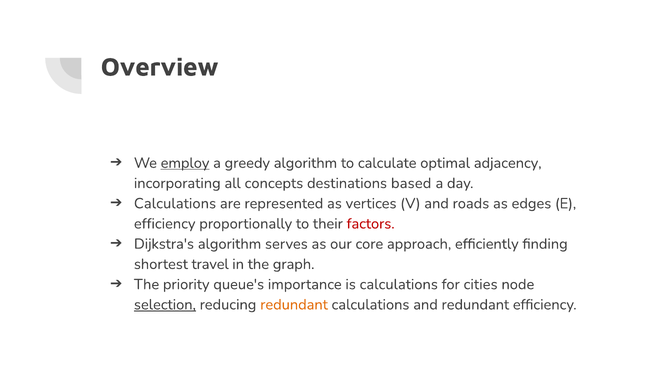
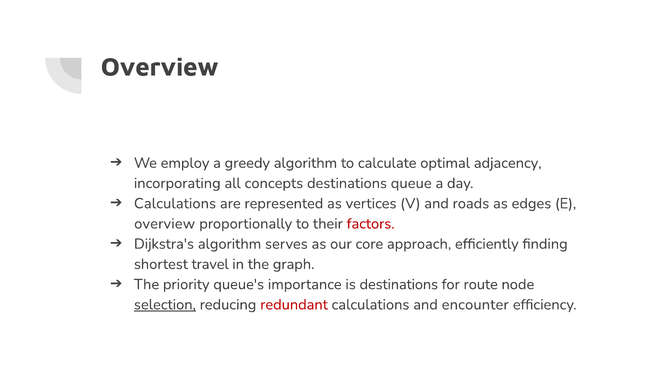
employ underline: present -> none
based: based -> queue
efficiency at (165, 224): efficiency -> overview
is calculations: calculations -> destinations
cities: cities -> route
redundant at (294, 304) colour: orange -> red
and redundant: redundant -> encounter
